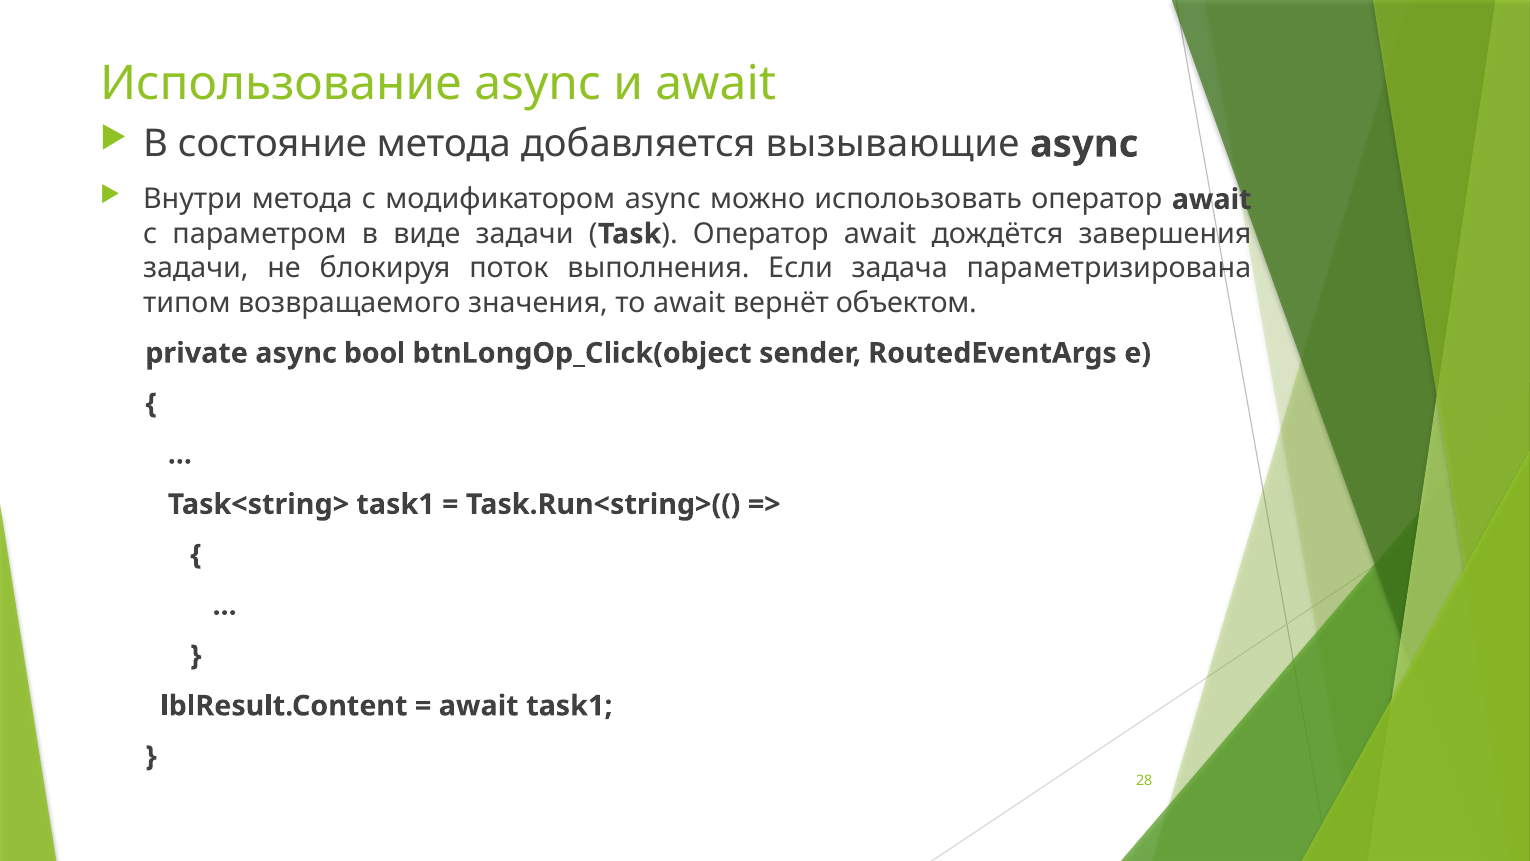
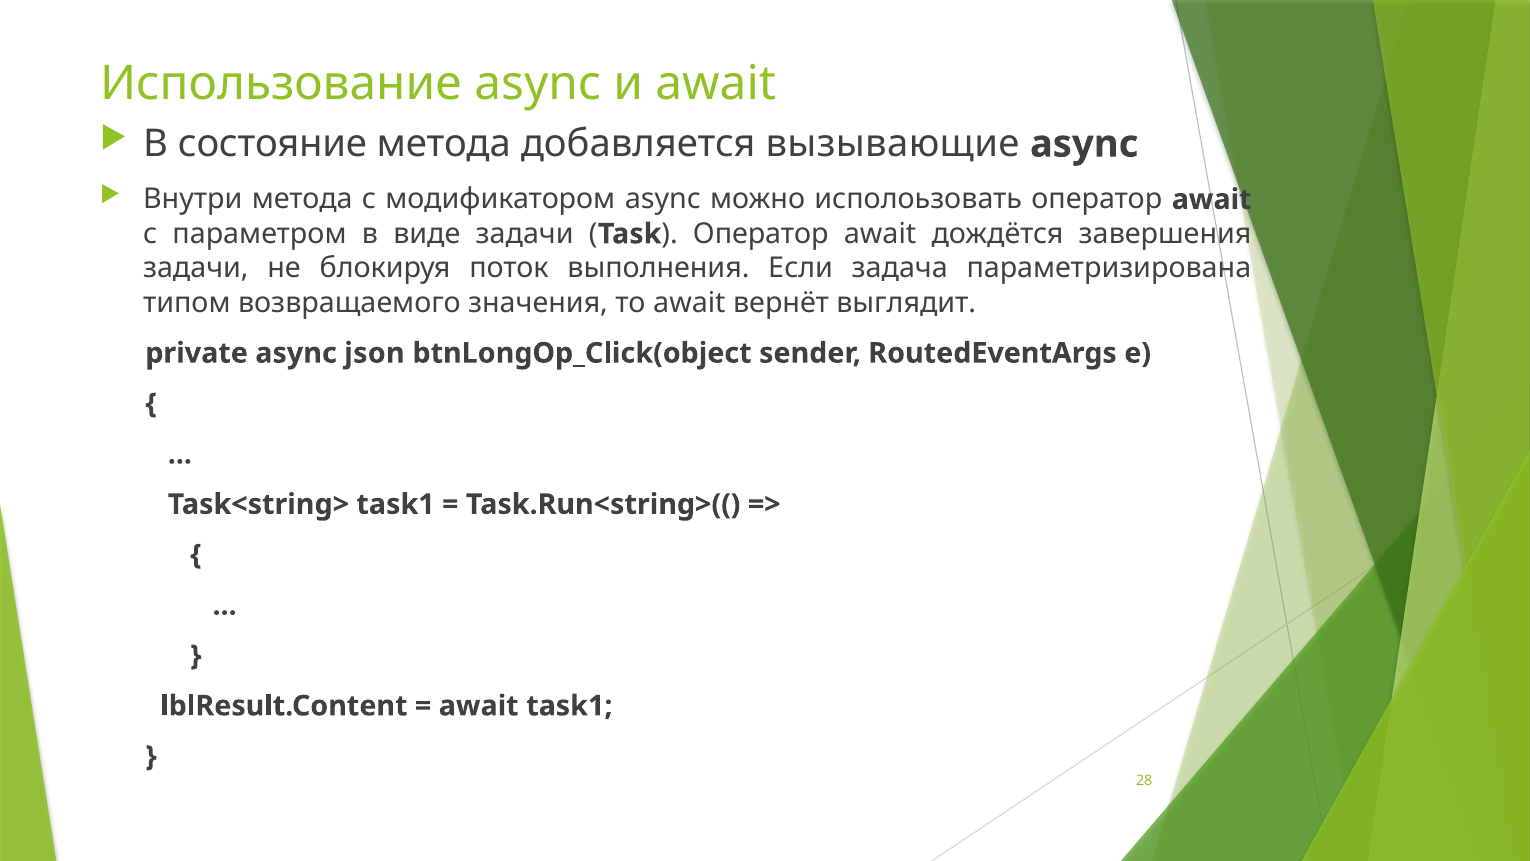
объектом: объектом -> выглядит
bool: bool -> json
